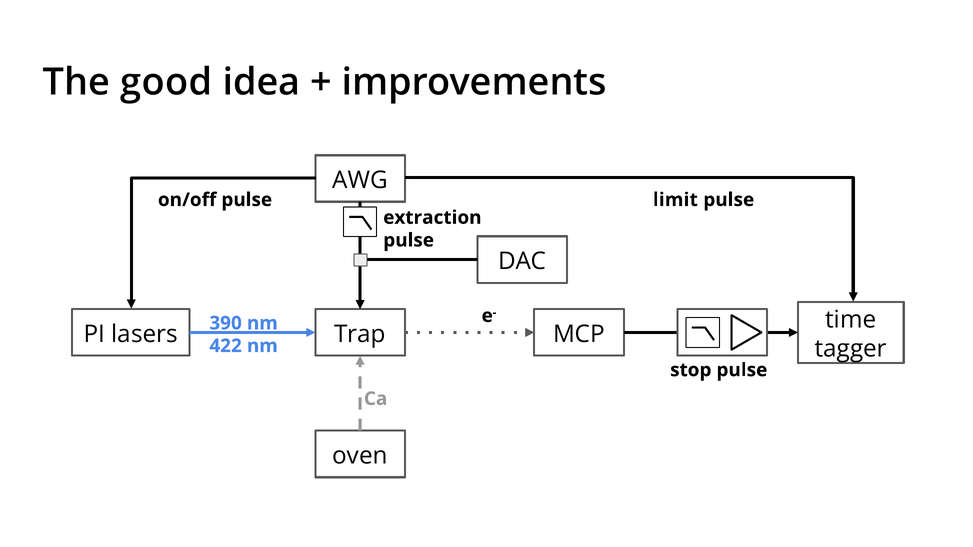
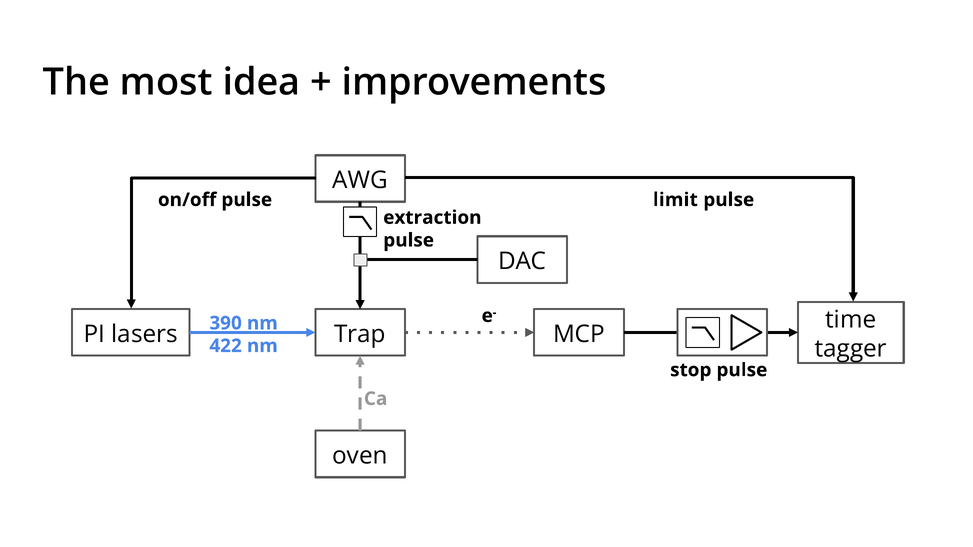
good: good -> most
